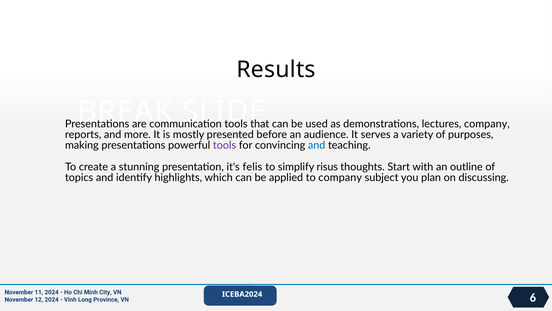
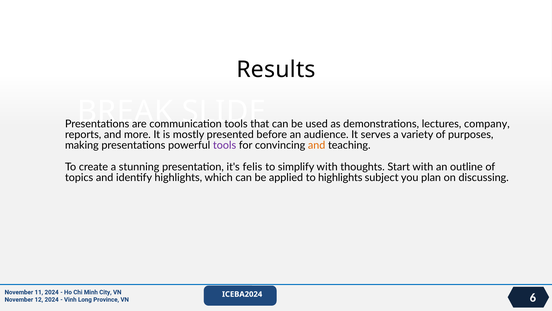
and at (317, 145) colour: blue -> orange
simplify risus: risus -> with
to company: company -> highlights
